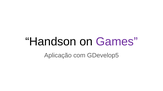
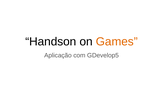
Games colour: purple -> orange
